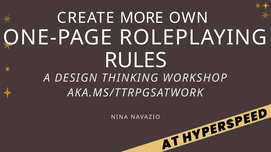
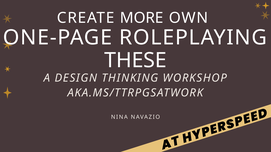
RULES: RULES -> THESE
